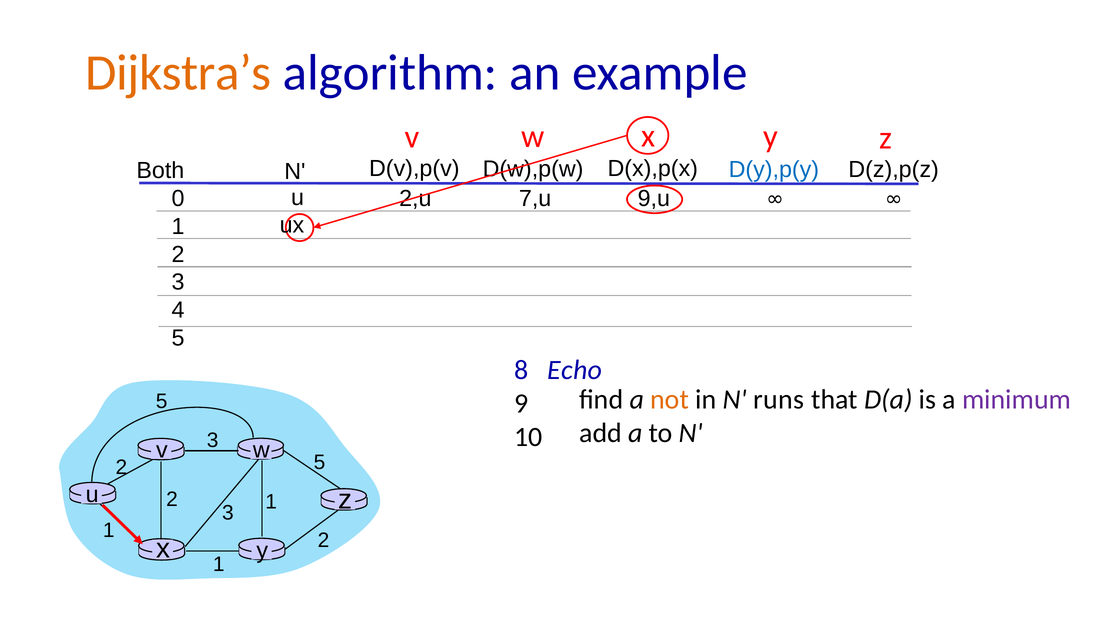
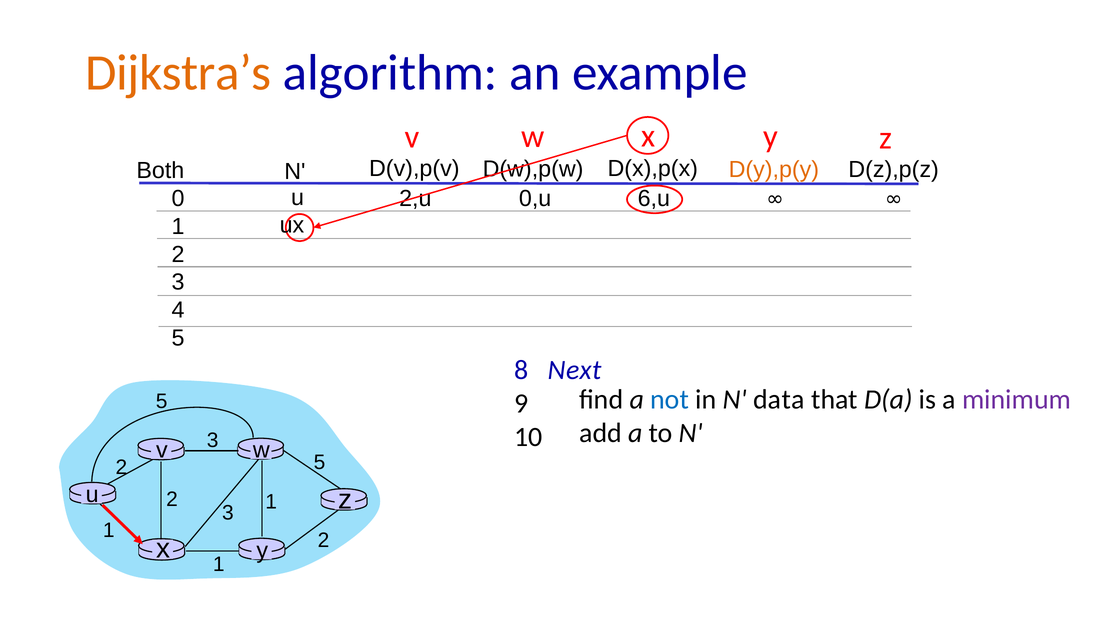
D(y),p(y colour: blue -> orange
7,u: 7,u -> 0,u
9,u: 9,u -> 6,u
Echo: Echo -> Next
not colour: orange -> blue
runs: runs -> data
